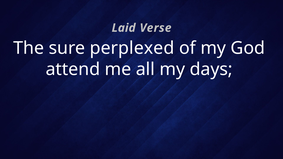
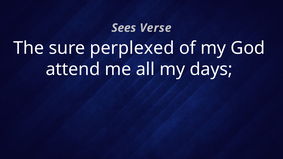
Laid: Laid -> Sees
